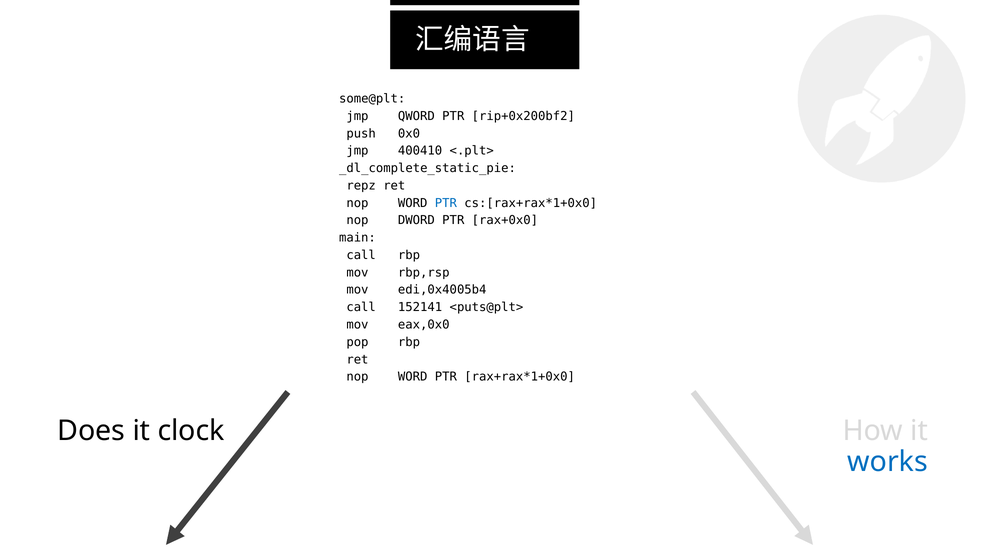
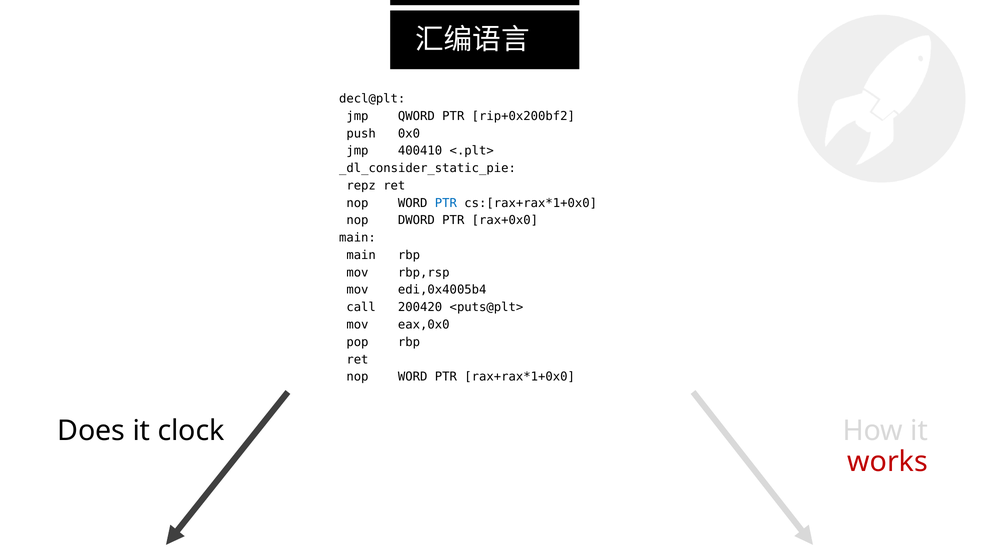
some@plt: some@plt -> decl@plt
_dl_complete_static_pie: _dl_complete_static_pie -> _dl_consider_static_pie
call at (361, 255): call -> main
152141: 152141 -> 200420
works colour: blue -> red
